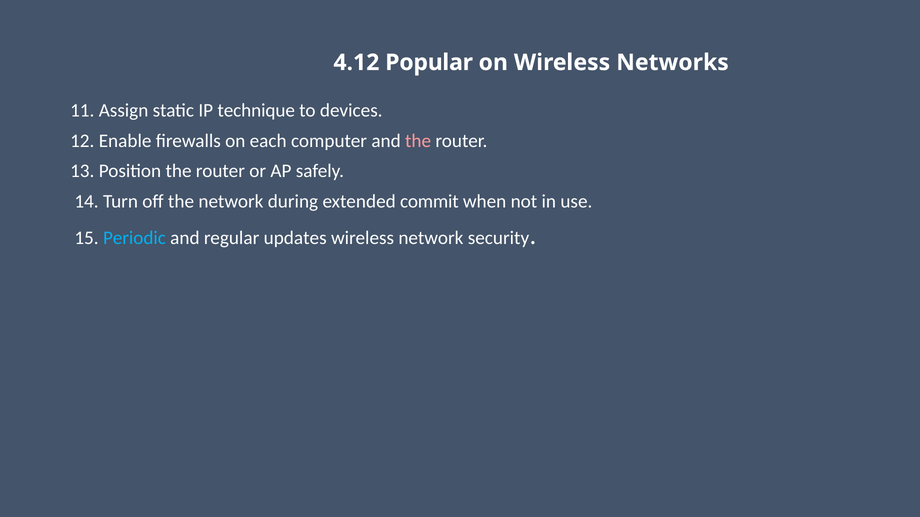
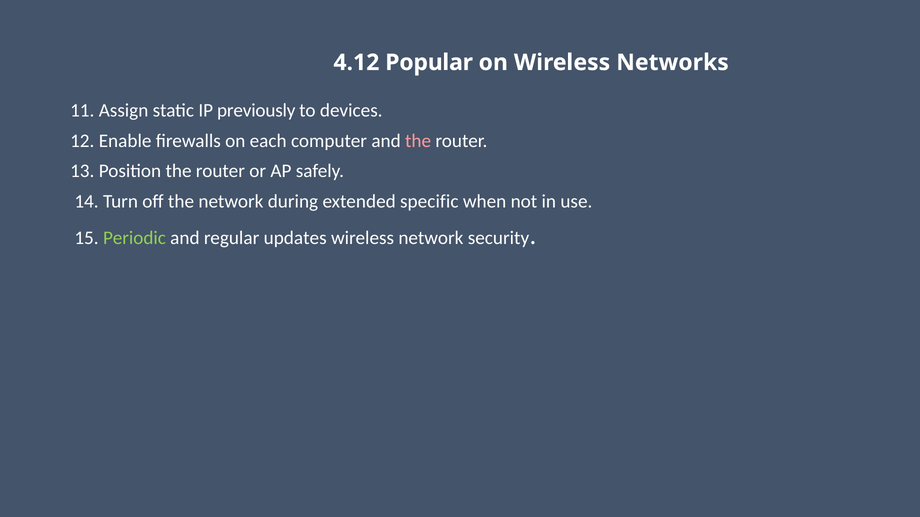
technique: technique -> previously
commit: commit -> specific
Periodic colour: light blue -> light green
